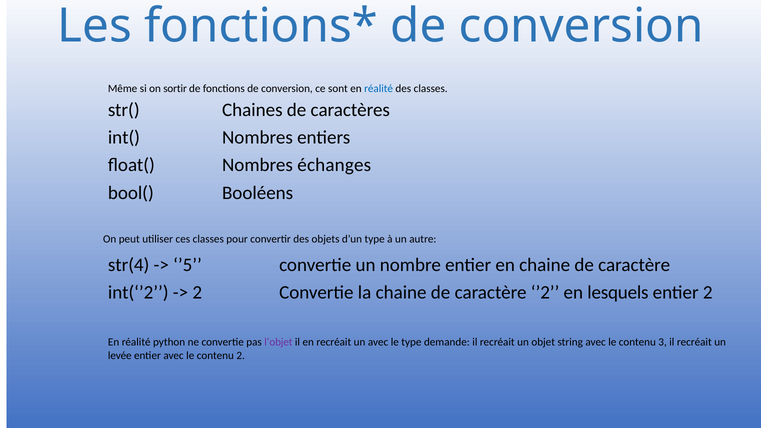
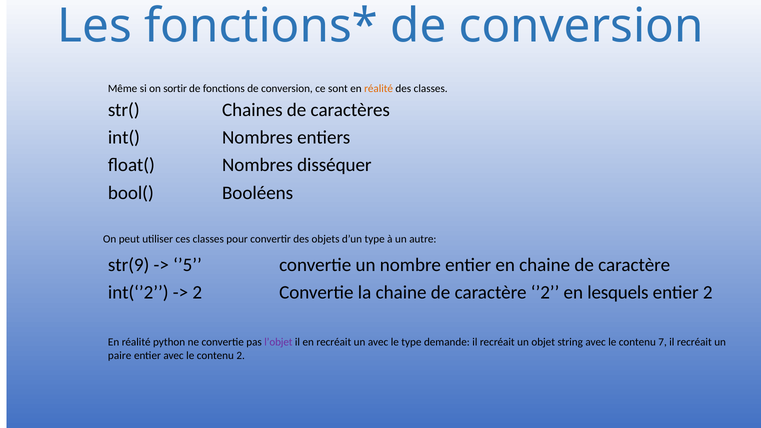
réalité at (379, 89) colour: blue -> orange
échanges: échanges -> disséquer
str(4: str(4 -> str(9
3: 3 -> 7
levée: levée -> paire
